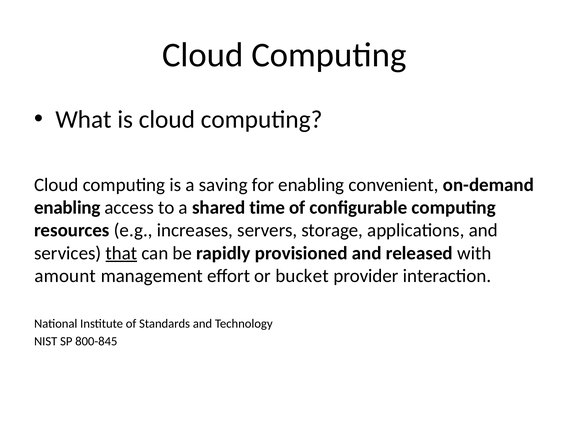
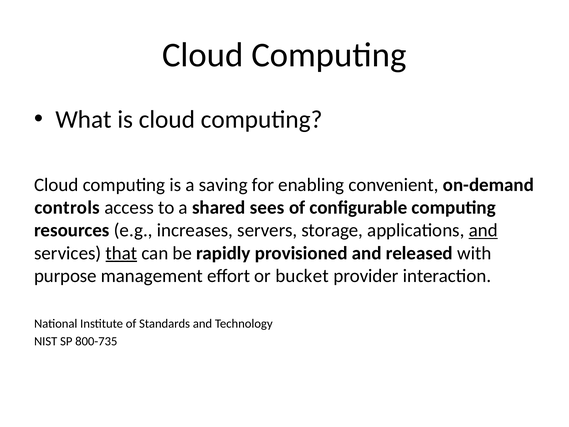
enabling at (67, 207): enabling -> controls
time: time -> sees
and at (483, 230) underline: none -> present
amount: amount -> purpose
800-845: 800-845 -> 800-735
